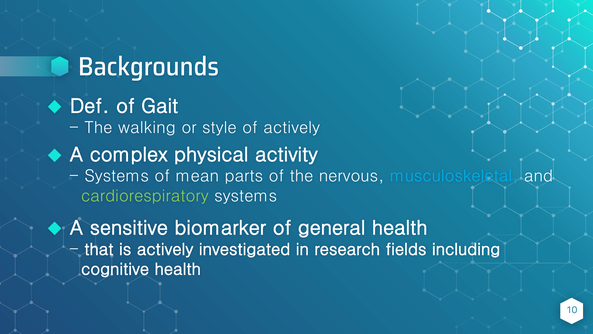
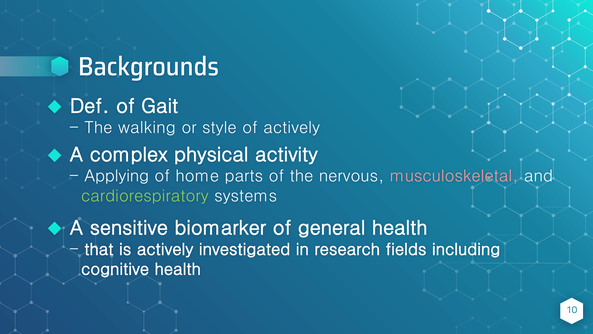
Systems at (117, 176): Systems -> Applying
mean: mean -> home
musculoskeletal colour: light blue -> pink
